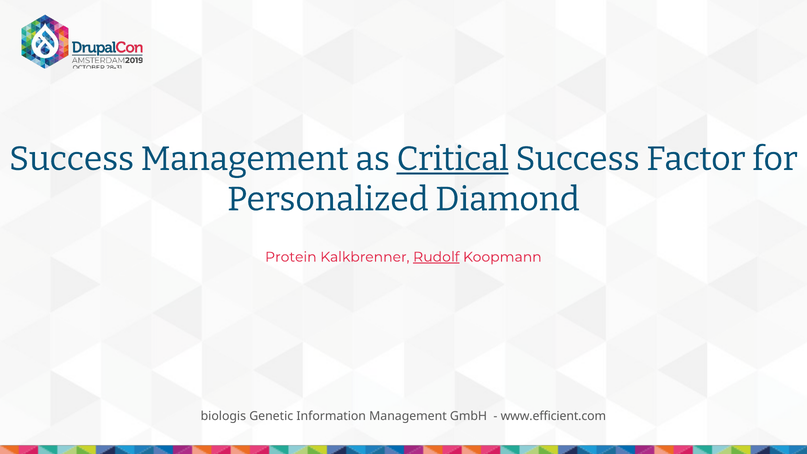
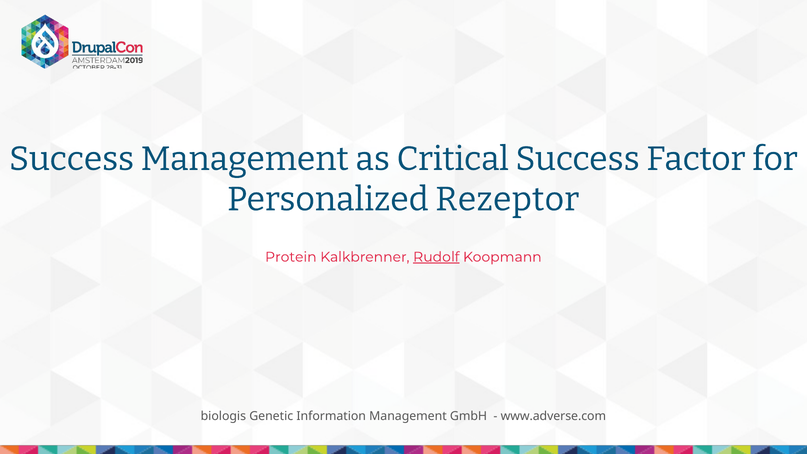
Critical underline: present -> none
Diamond: Diamond -> Rezeptor
www.efficient.com: www.efficient.com -> www.adverse.com
